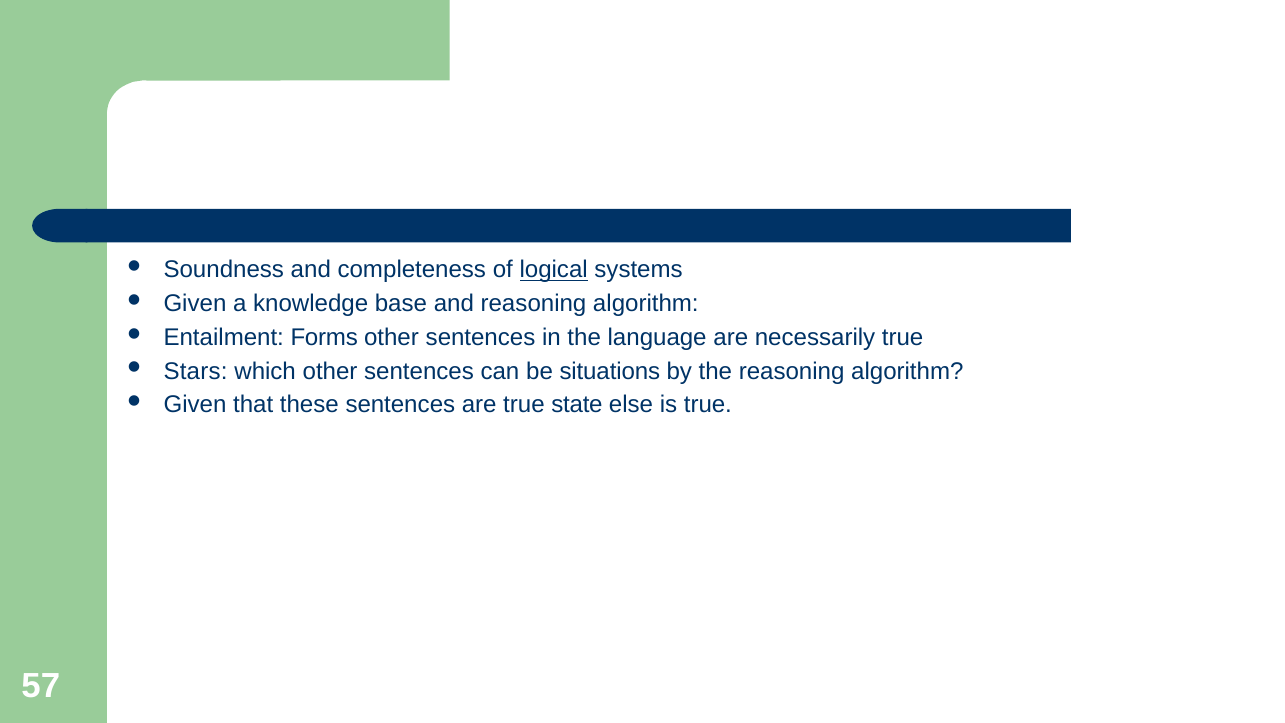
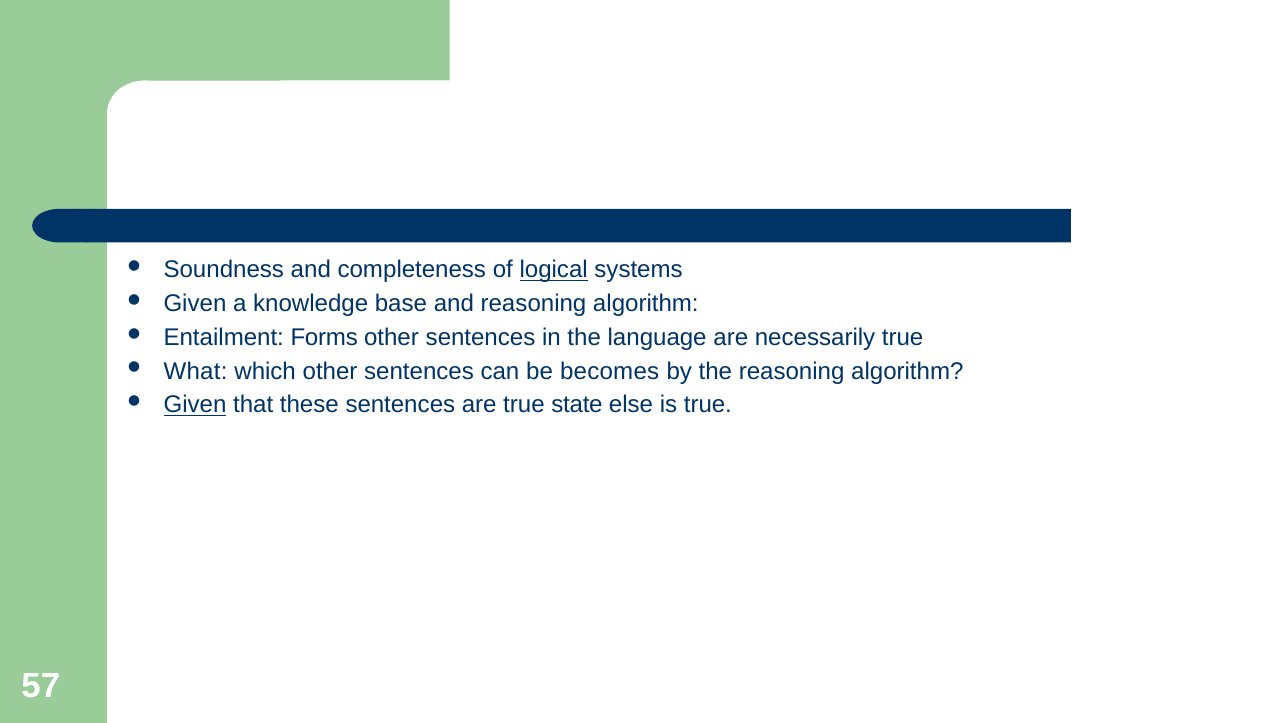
Stars: Stars -> What
situations: situations -> becomes
Given at (195, 405) underline: none -> present
